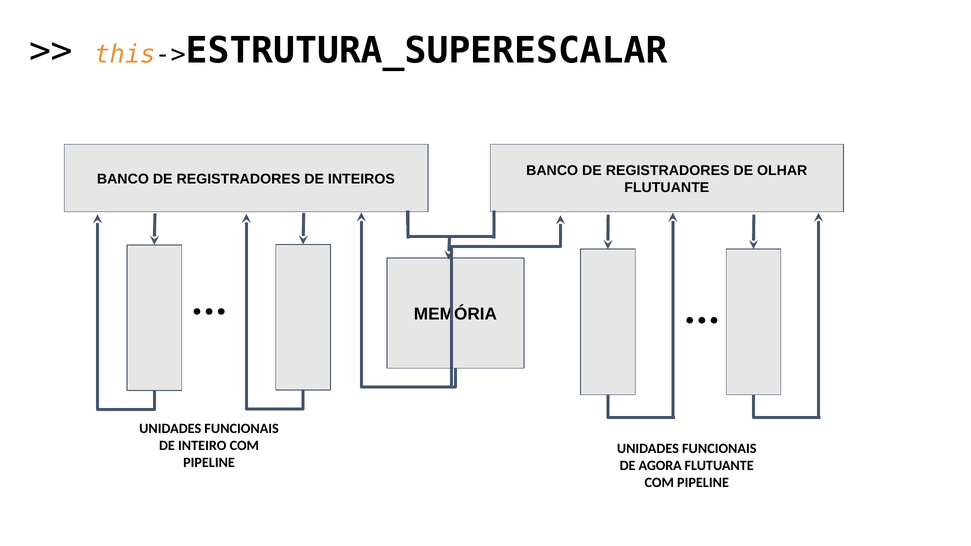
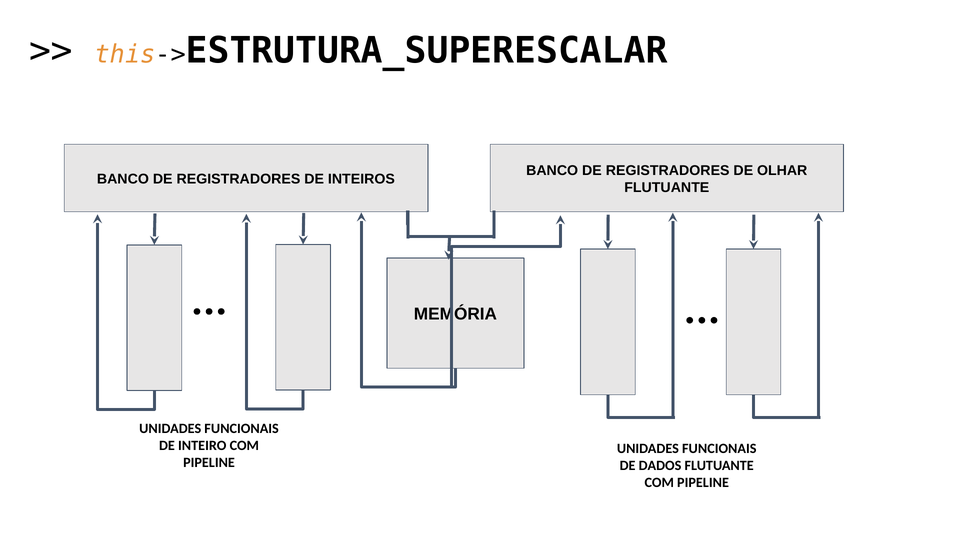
AGORA: AGORA -> DADOS
